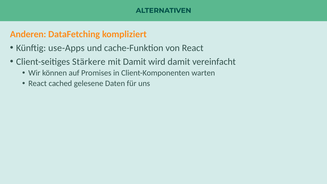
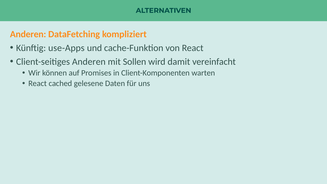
Client-seitiges Stärkere: Stärkere -> Anderen
mit Damit: Damit -> Sollen
